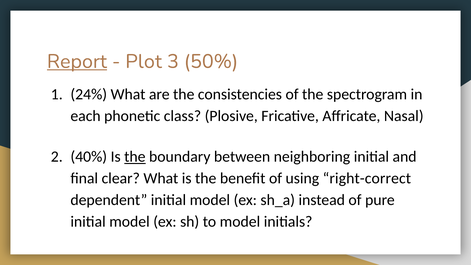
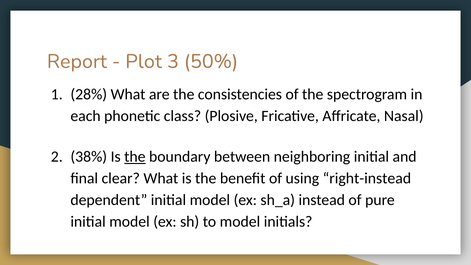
Report underline: present -> none
24%: 24% -> 28%
40%: 40% -> 38%
right-correct: right-correct -> right-instead
